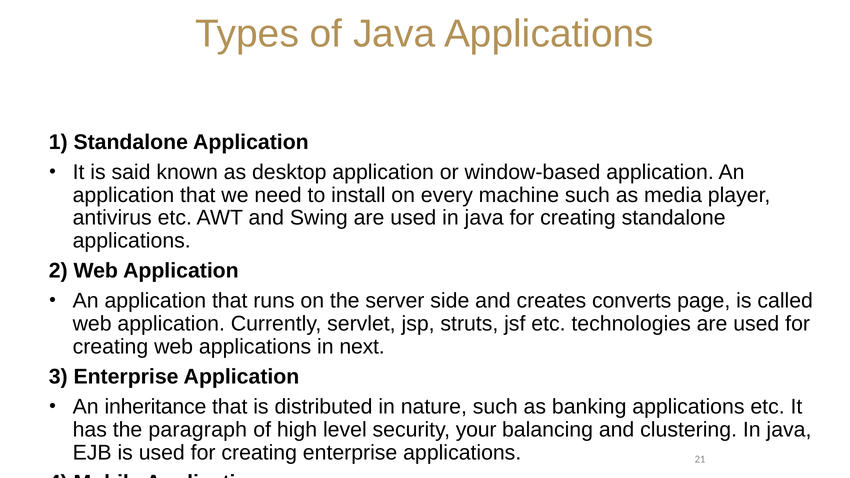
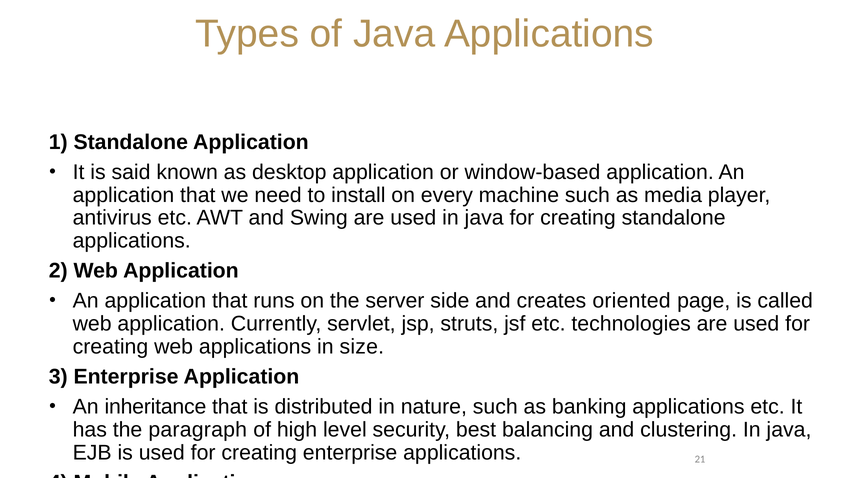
converts: converts -> oriented
next: next -> size
your: your -> best
